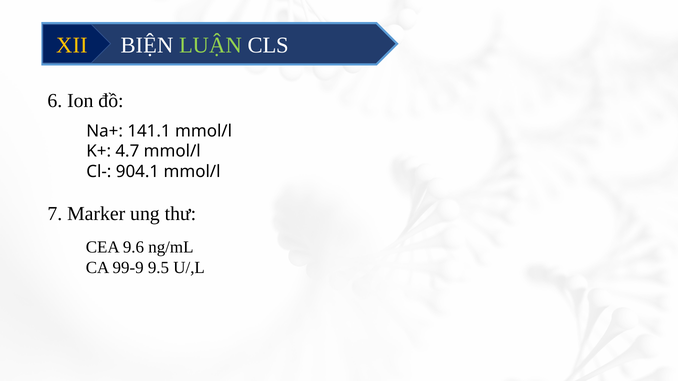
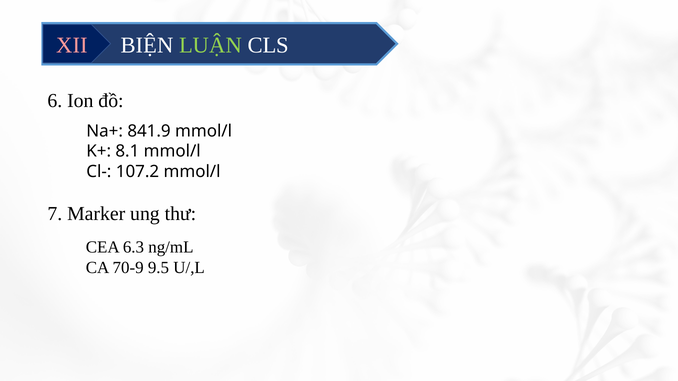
XII colour: yellow -> pink
141.1: 141.1 -> 841.9
4.7: 4.7 -> 8.1
904.1: 904.1 -> 107.2
9.6: 9.6 -> 6.3
99-9: 99-9 -> 70-9
